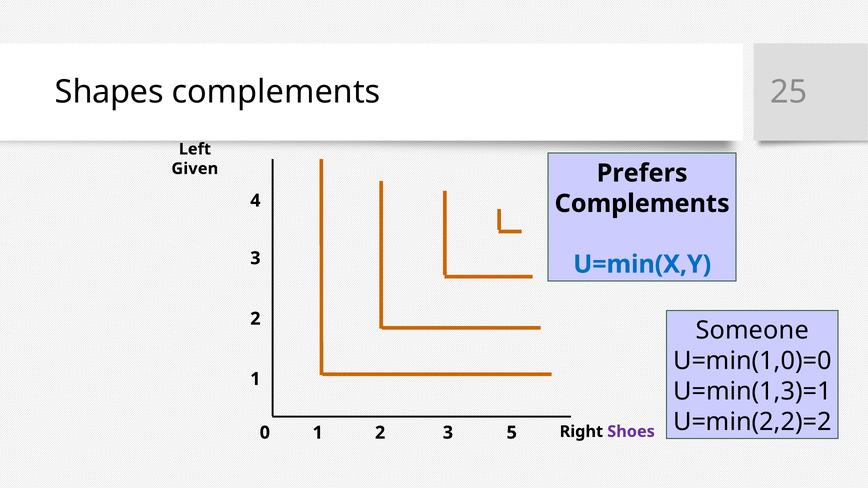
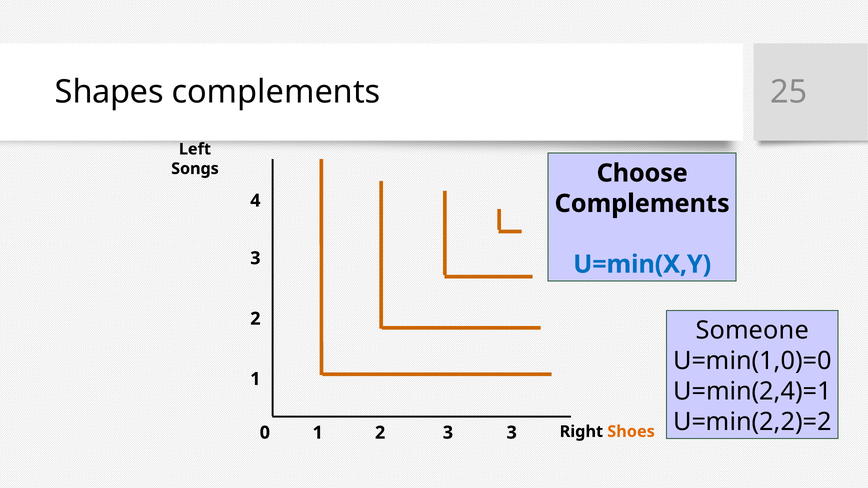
Given: Given -> Songs
Prefers: Prefers -> Choose
U=min(1,3)=1: U=min(1,3)=1 -> U=min(2,4)=1
Shoes colour: purple -> orange
3 5: 5 -> 3
